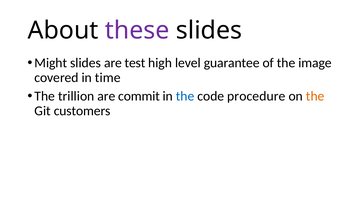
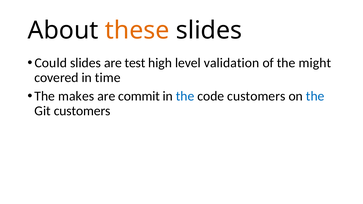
these colour: purple -> orange
Might: Might -> Could
guarantee: guarantee -> validation
image: image -> might
trillion: trillion -> makes
code procedure: procedure -> customers
the at (315, 96) colour: orange -> blue
